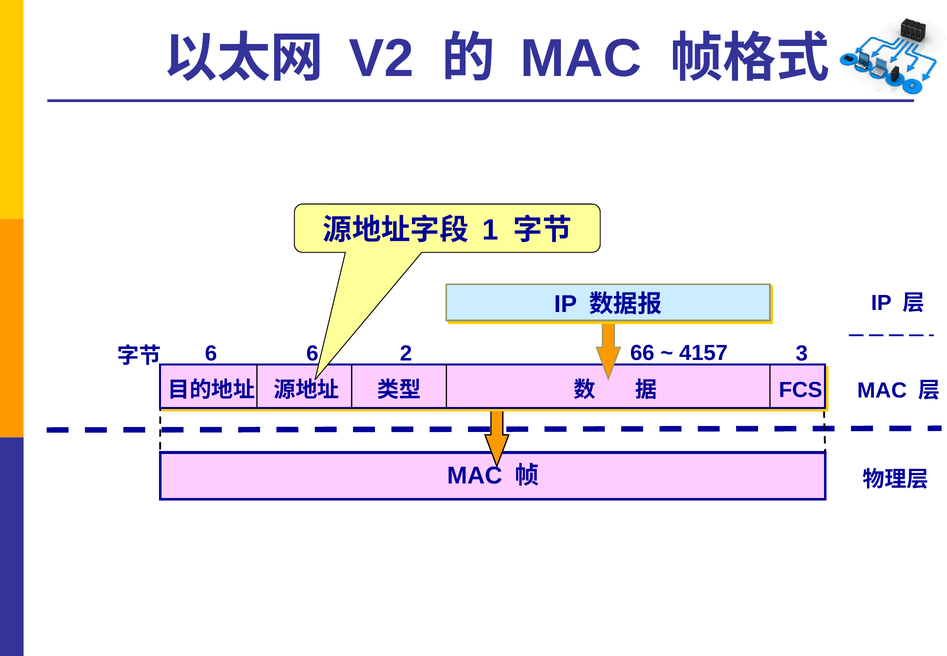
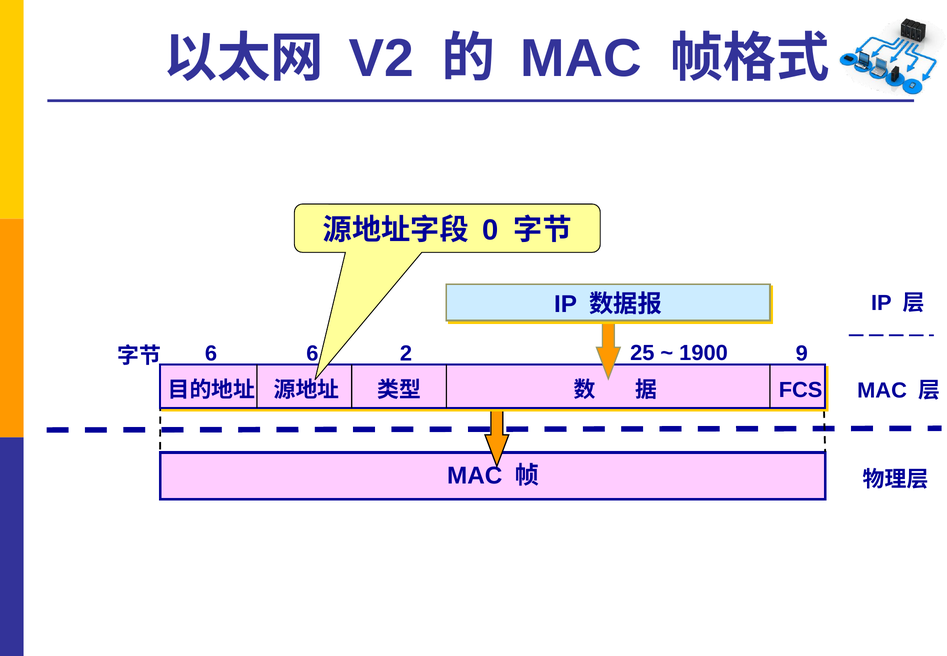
1: 1 -> 0
3: 3 -> 9
66: 66 -> 25
4157: 4157 -> 1900
